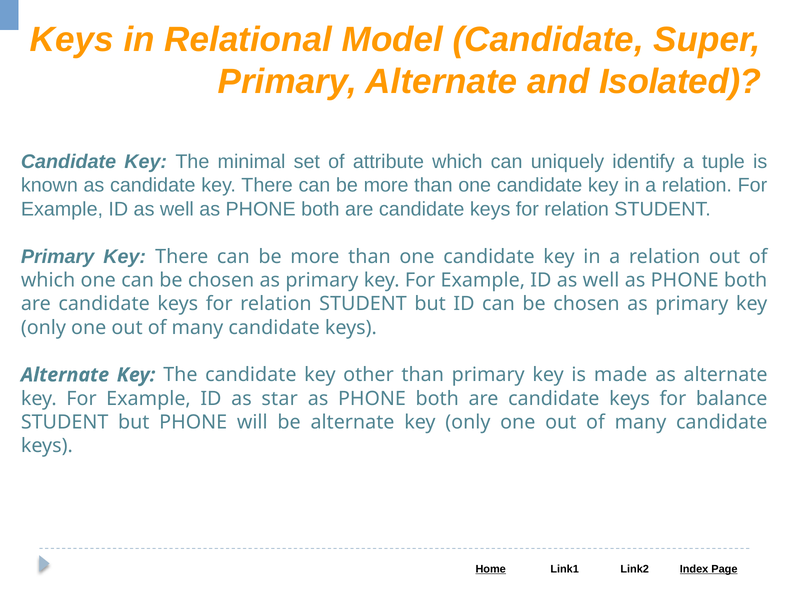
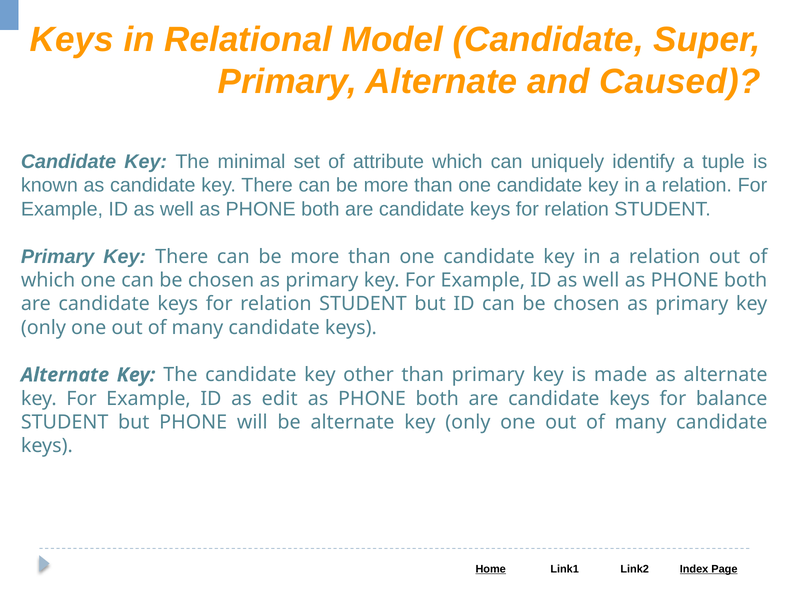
Isolated: Isolated -> Caused
star: star -> edit
